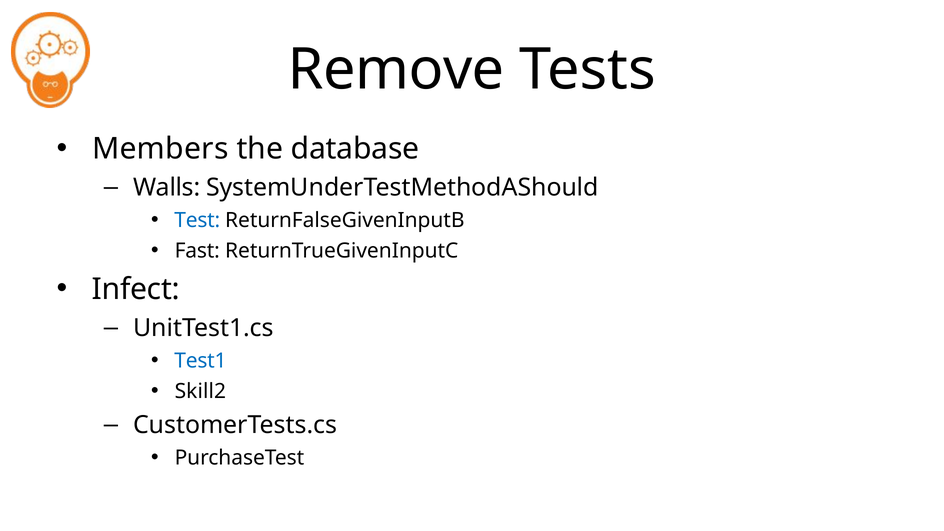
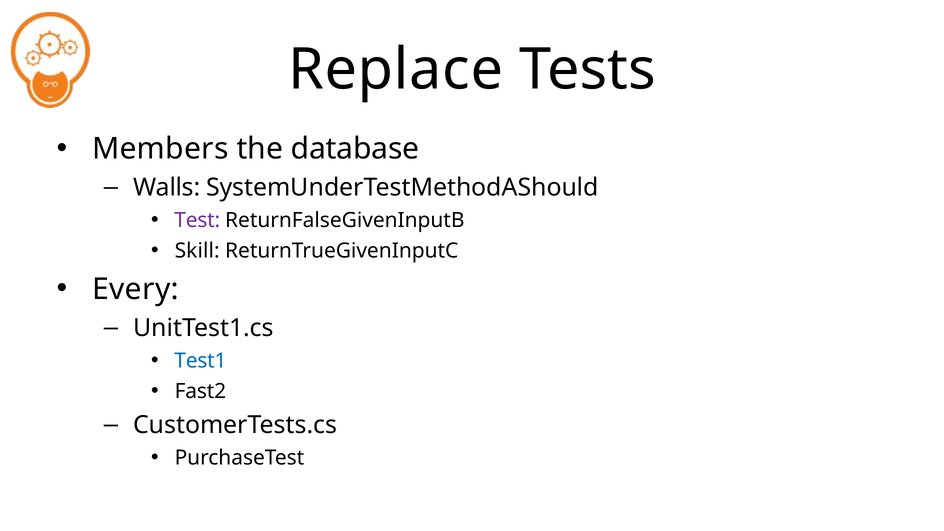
Remove: Remove -> Replace
Test colour: blue -> purple
Fast: Fast -> Skill
Infect: Infect -> Every
Skill2: Skill2 -> Fast2
